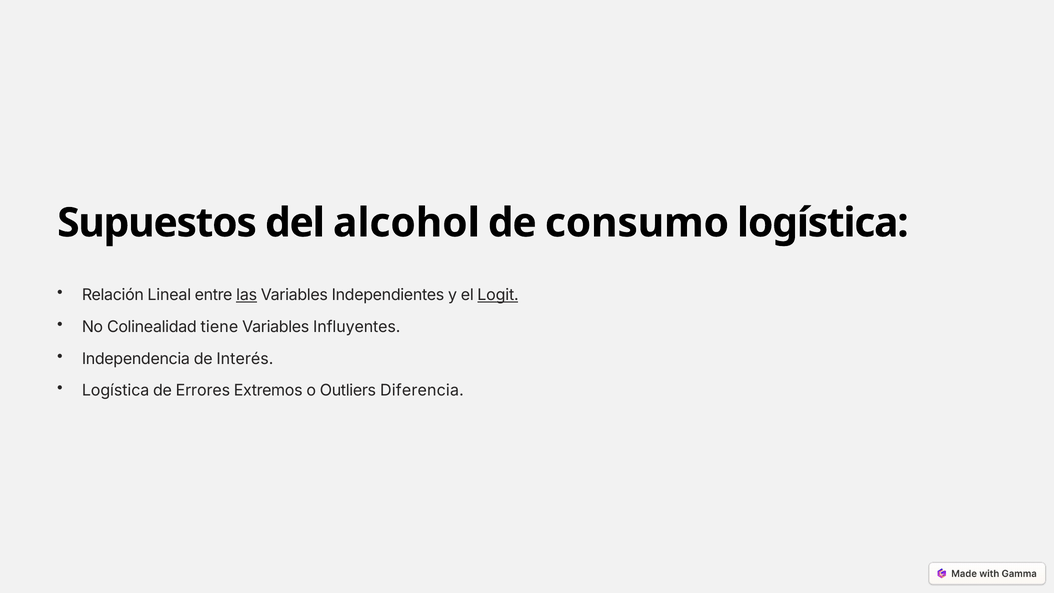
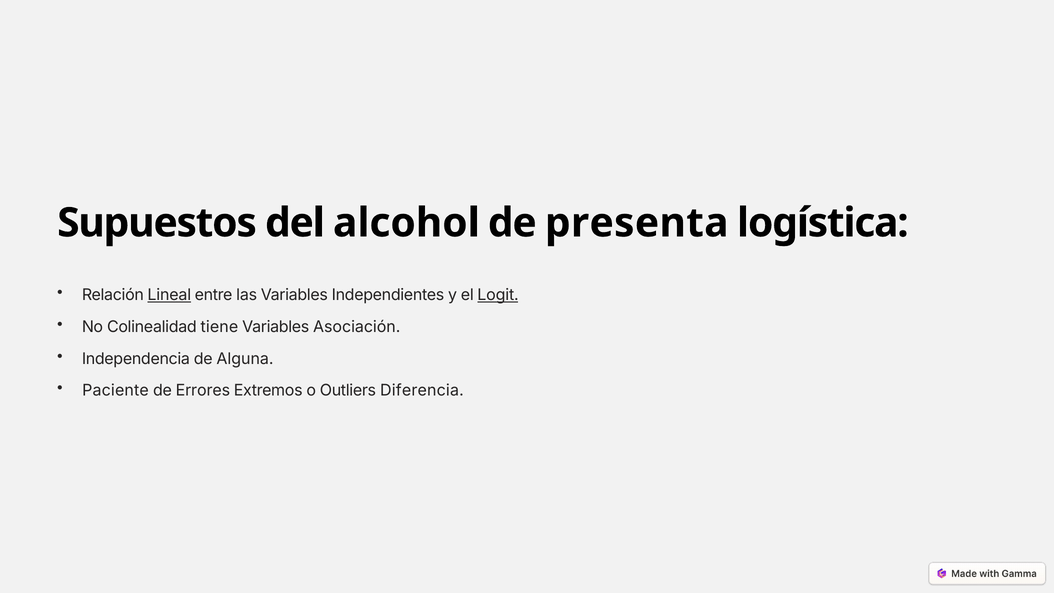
consumo: consumo -> presenta
Lineal underline: none -> present
las underline: present -> none
Influyentes: Influyentes -> Asociación
Interés: Interés -> Alguna
Logística at (116, 391): Logística -> Paciente
